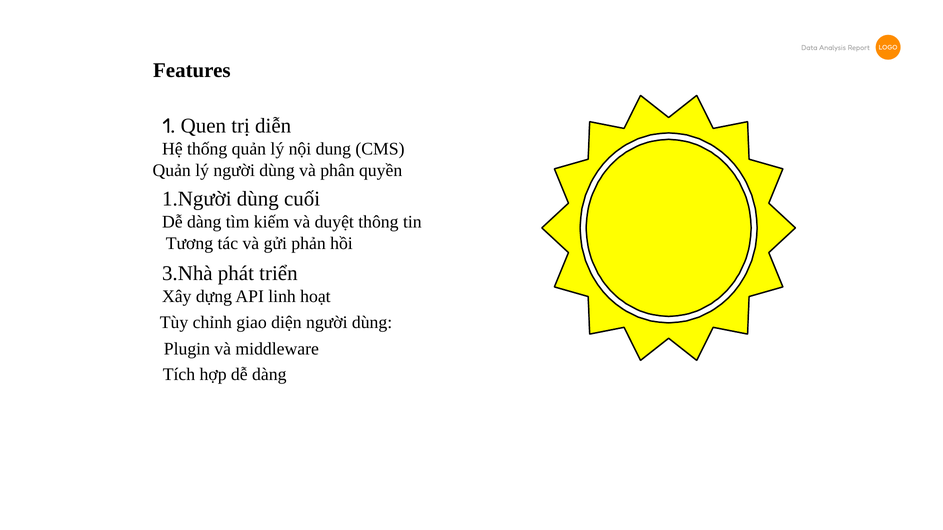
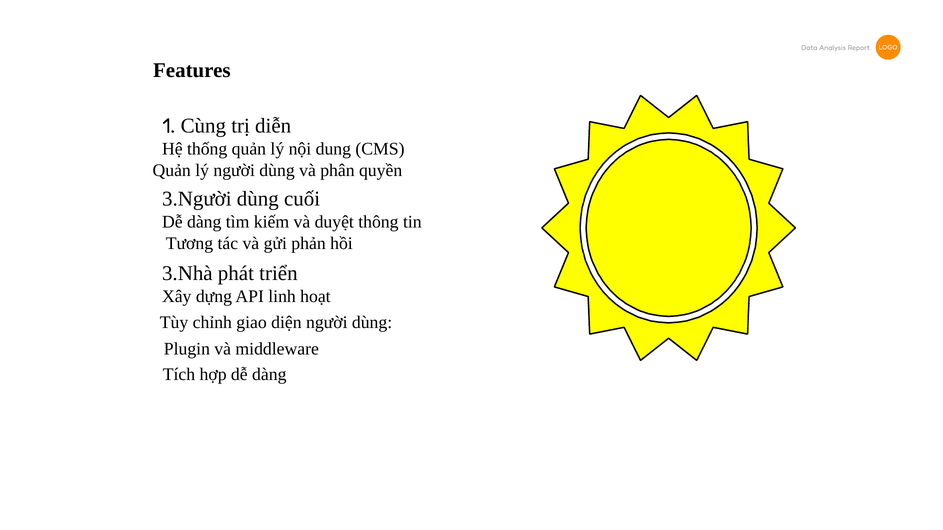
Quen: Quen -> Cùng
1.Người: 1.Người -> 3.Người
